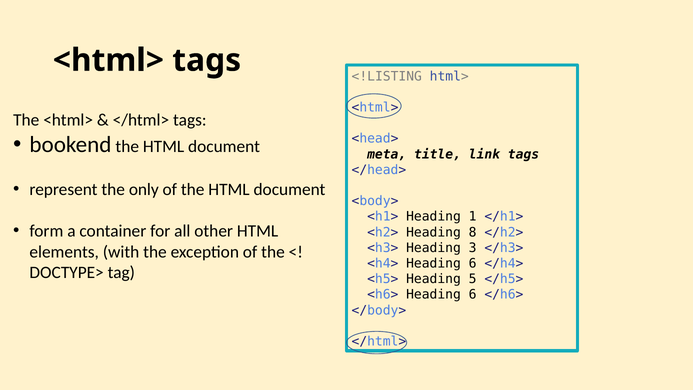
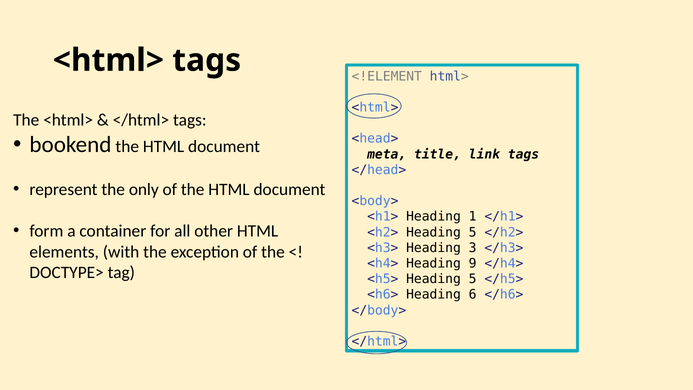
<!LISTING: <!LISTING -> <!ELEMENT
<h2> Heading 8: 8 -> 5
<h4> Heading 6: 6 -> 9
